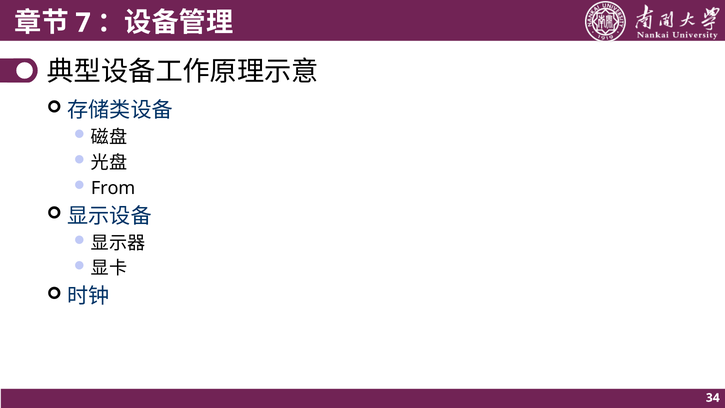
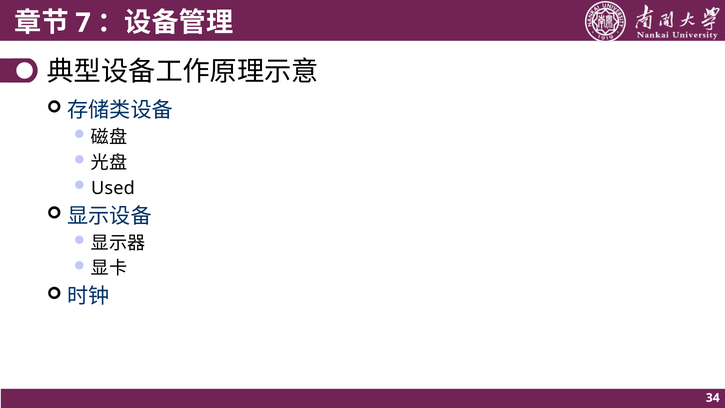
From: From -> Used
